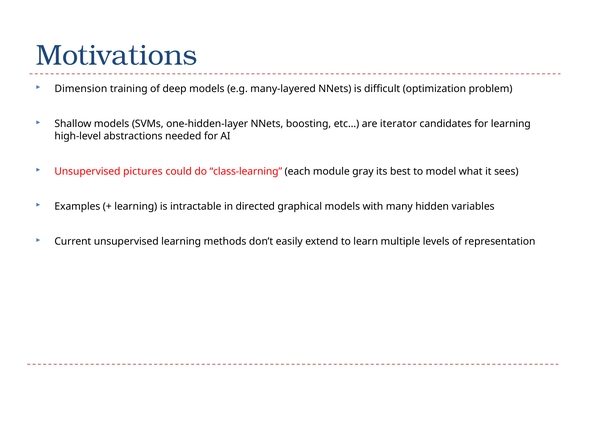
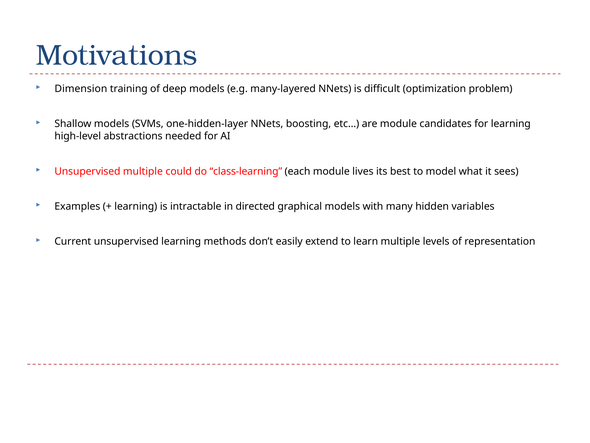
are iterator: iterator -> module
Unsupervised pictures: pictures -> multiple
gray: gray -> lives
